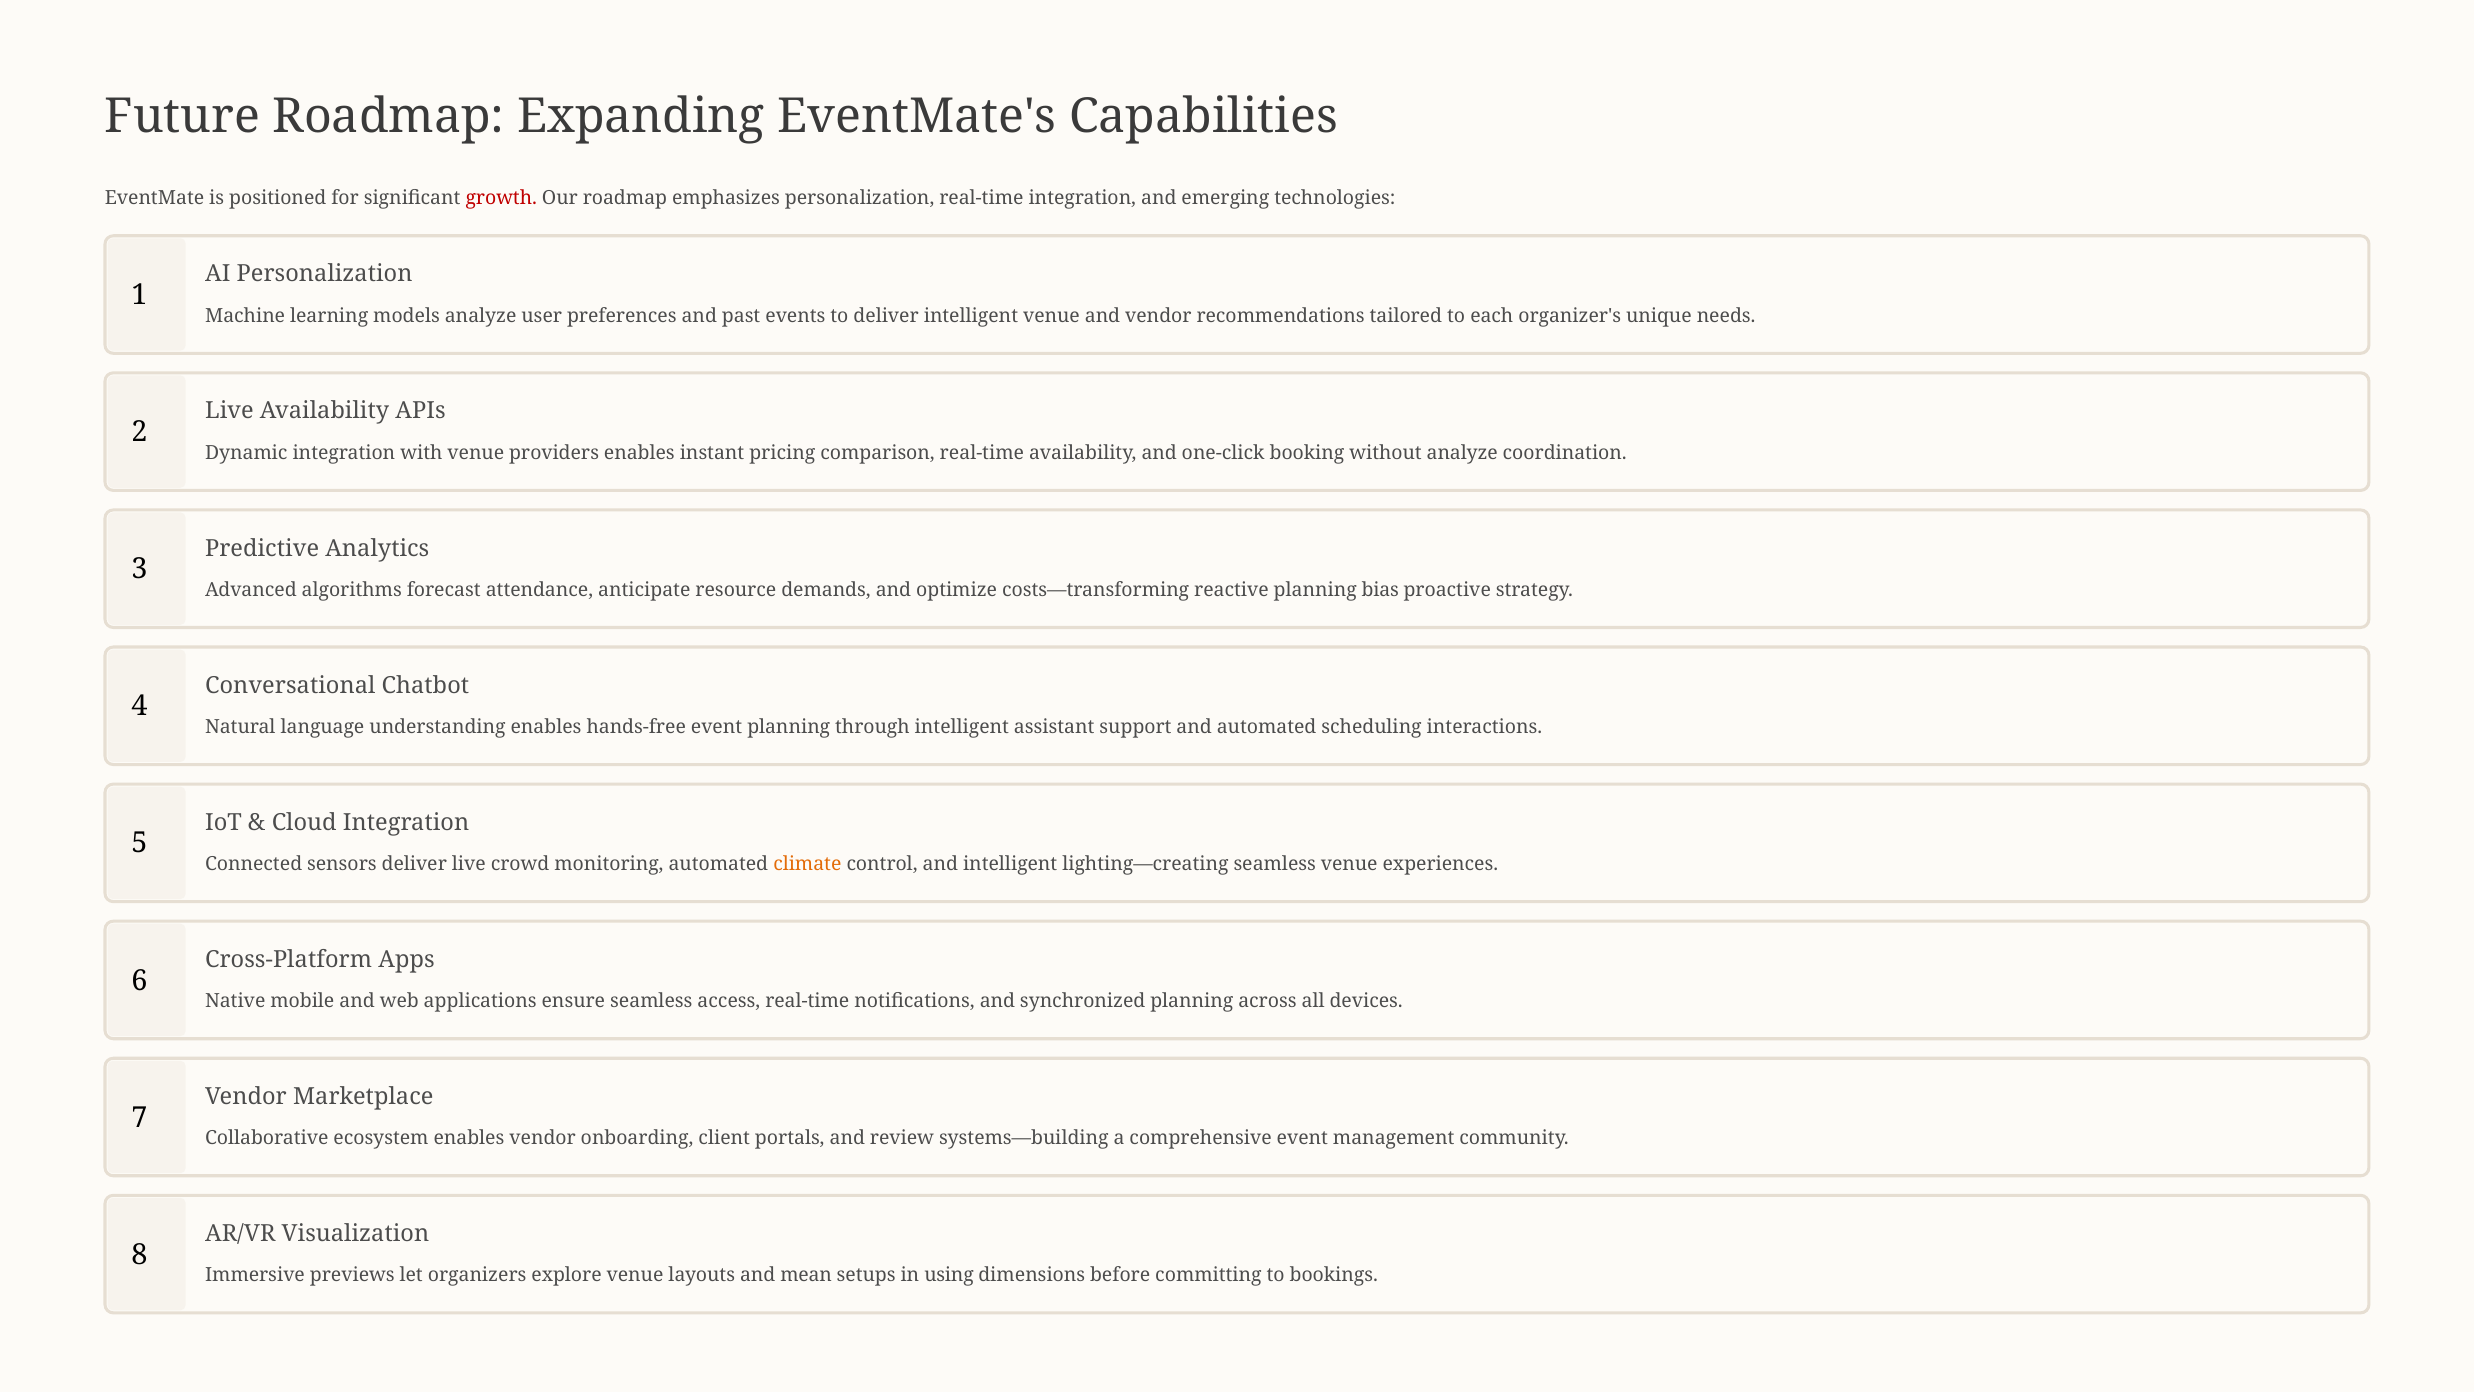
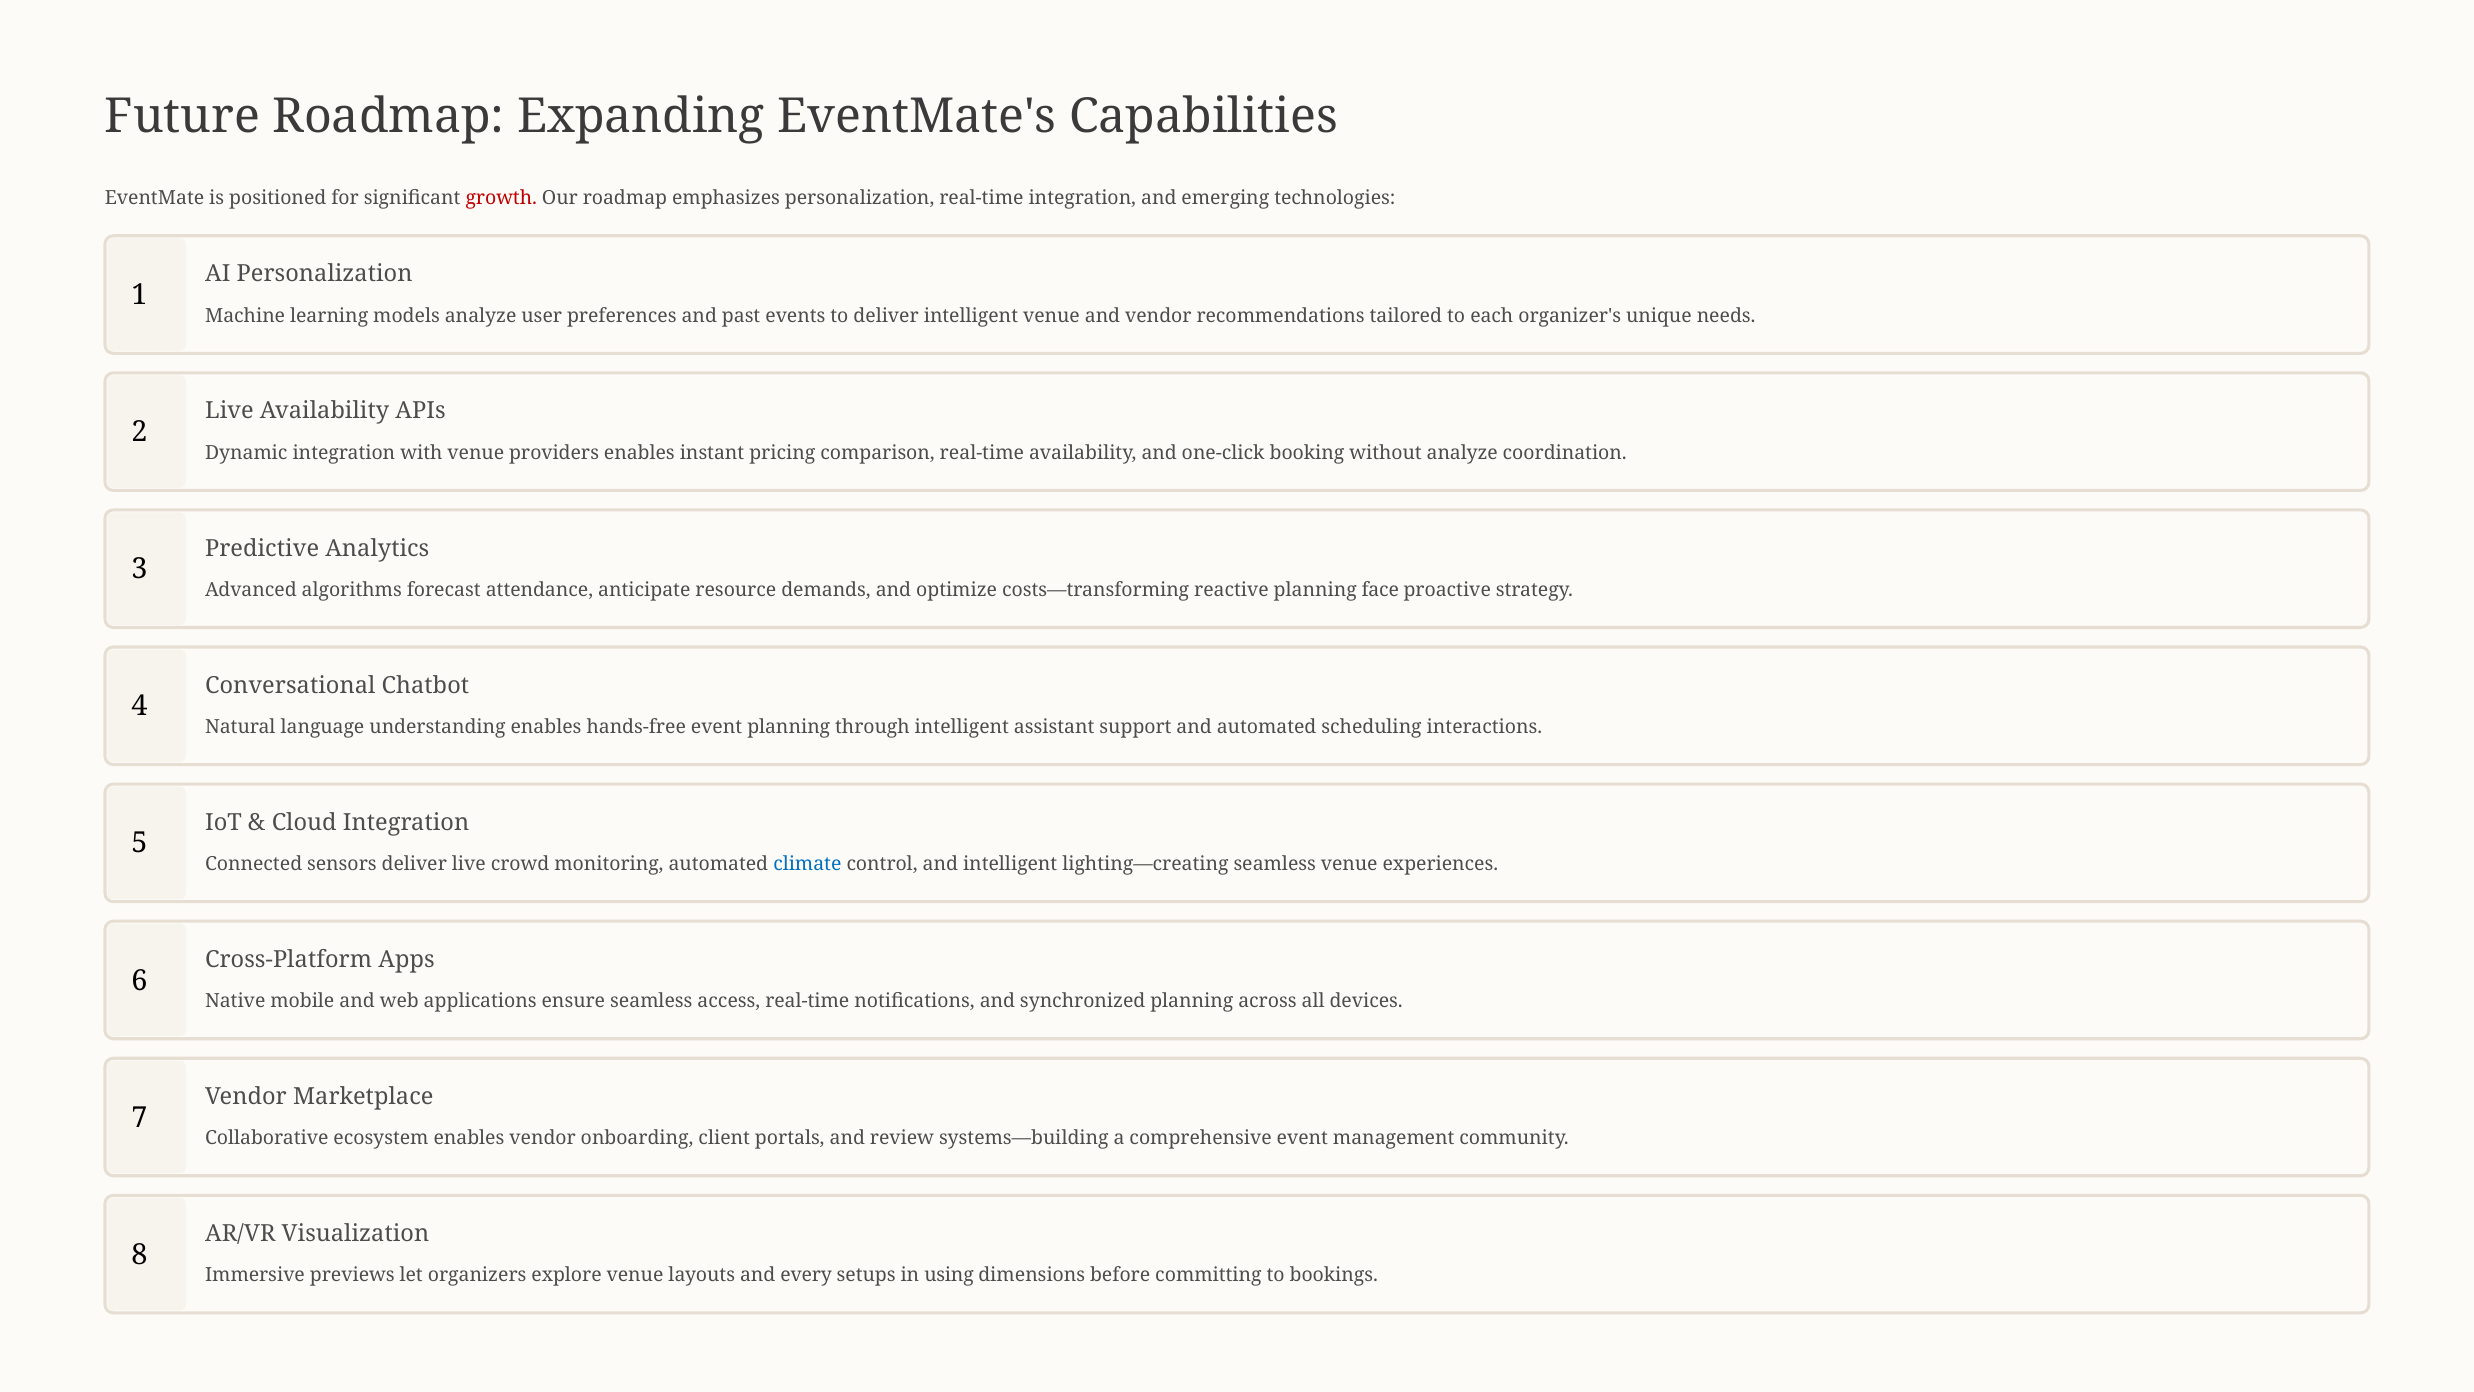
bias: bias -> face
climate colour: orange -> blue
mean: mean -> every
